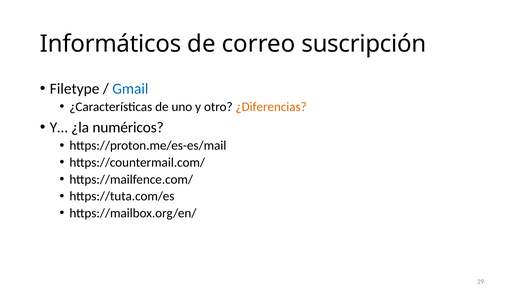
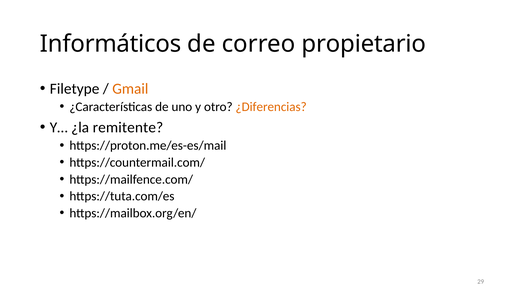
suscripción: suscripción -> propietario
Gmail colour: blue -> orange
numéricos: numéricos -> remitente
